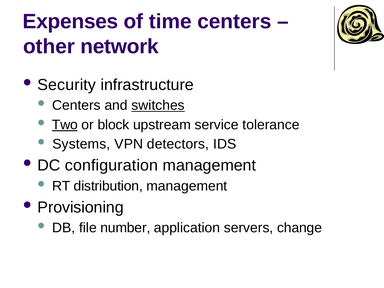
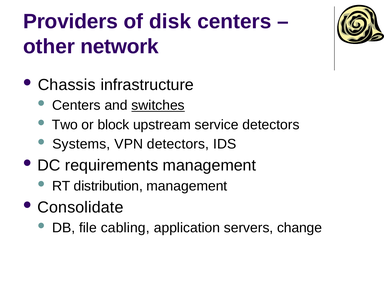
Expenses: Expenses -> Providers
time: time -> disk
Security: Security -> Chassis
Two underline: present -> none
service tolerance: tolerance -> detectors
configuration: configuration -> requirements
Provisioning: Provisioning -> Consolidate
number: number -> cabling
